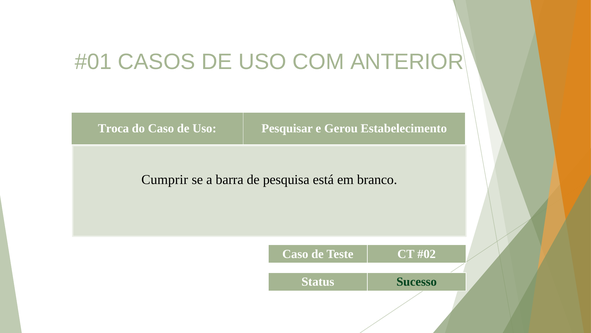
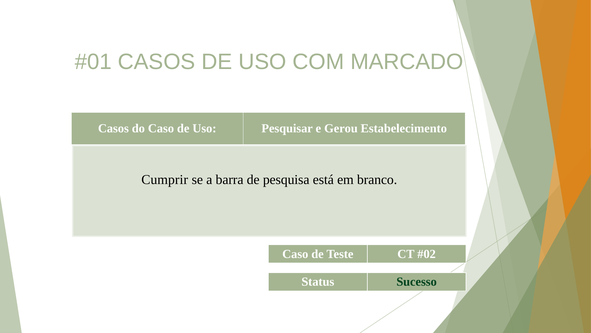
ANTERIOR: ANTERIOR -> MARCADO
Troca at (113, 128): Troca -> Casos
